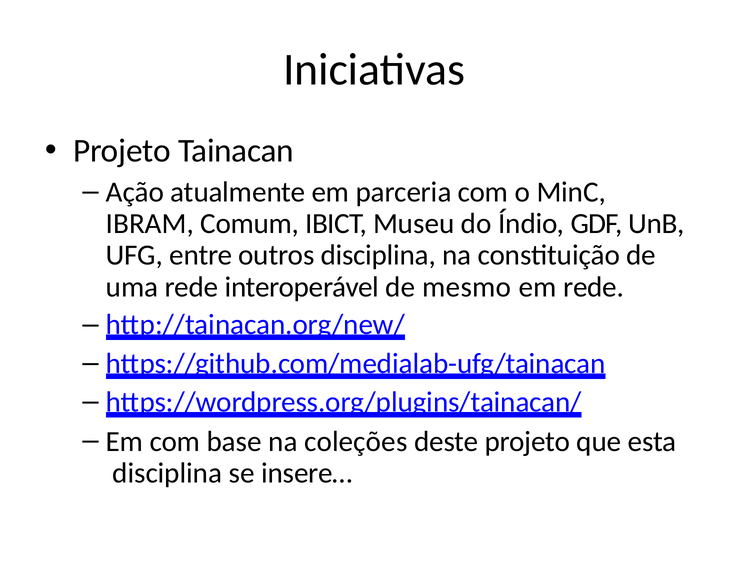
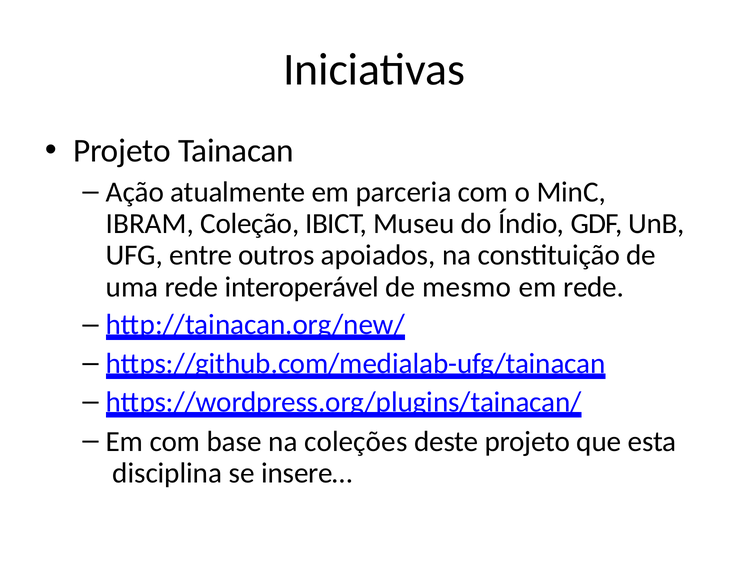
Comum: Comum -> Coleção
outros disciplina: disciplina -> apoiados
